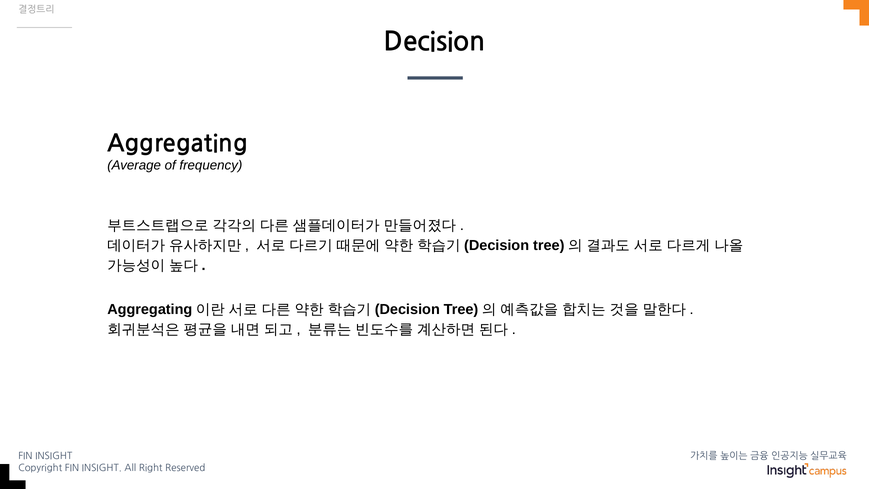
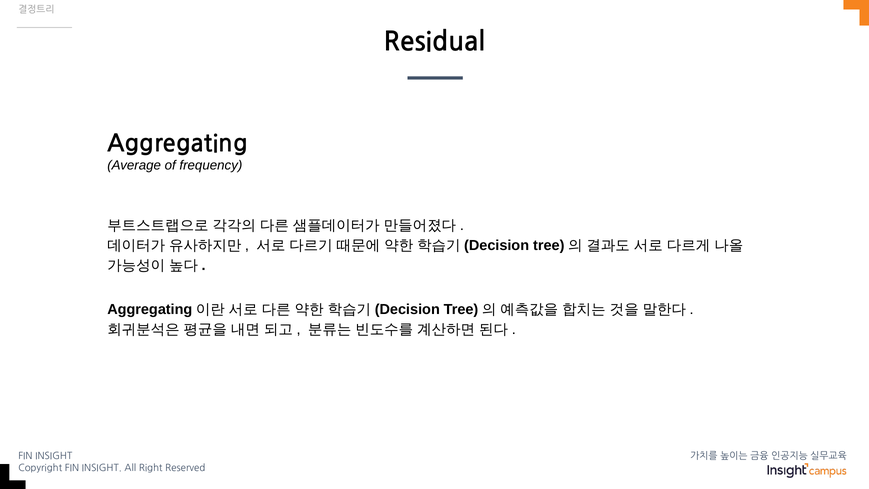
Decision at (435, 42): Decision -> Residual
